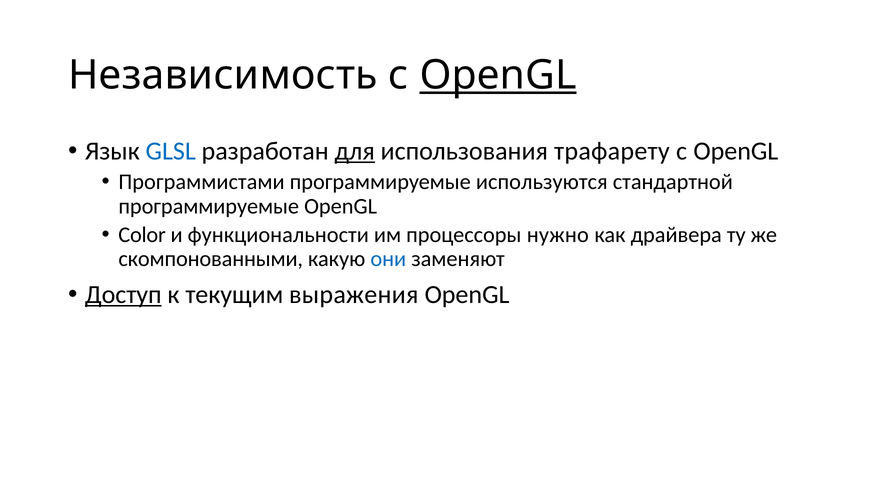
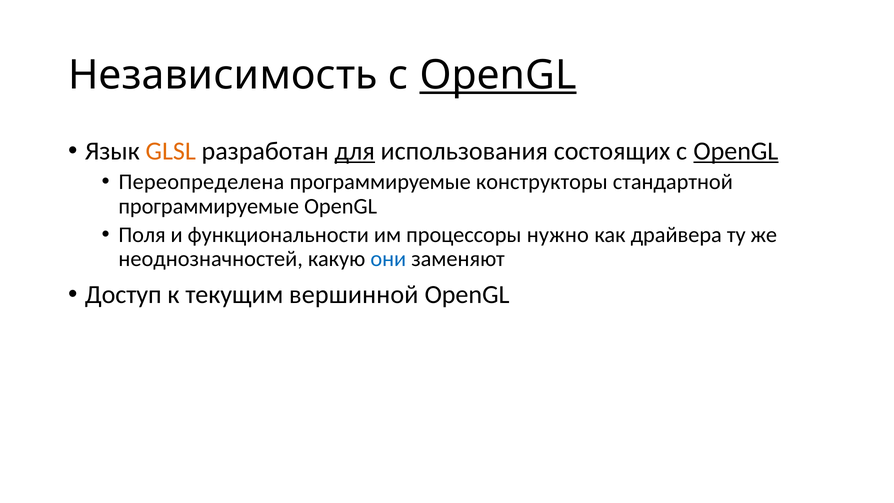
GLSL colour: blue -> orange
трафарету: трафарету -> состоящих
OpenGL at (736, 151) underline: none -> present
Программистами: Программистами -> Переопределена
используются: используются -> конструкторы
Color: Color -> Поля
скомпонованными: скомпонованными -> неоднозначностей
Доступ underline: present -> none
выражения: выражения -> вершинной
